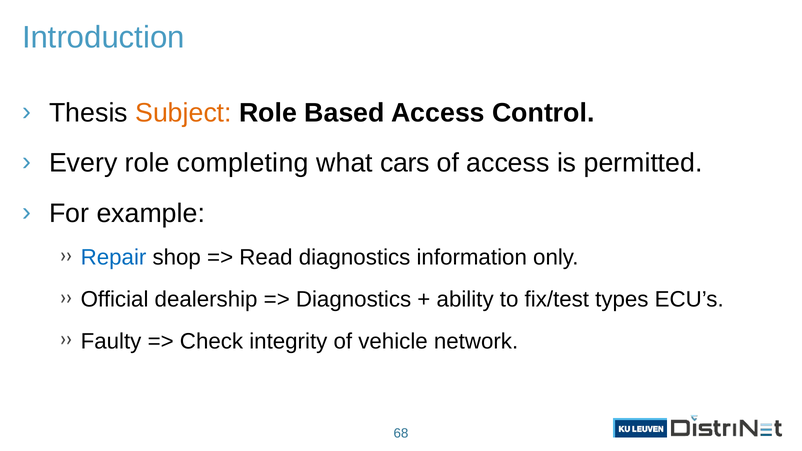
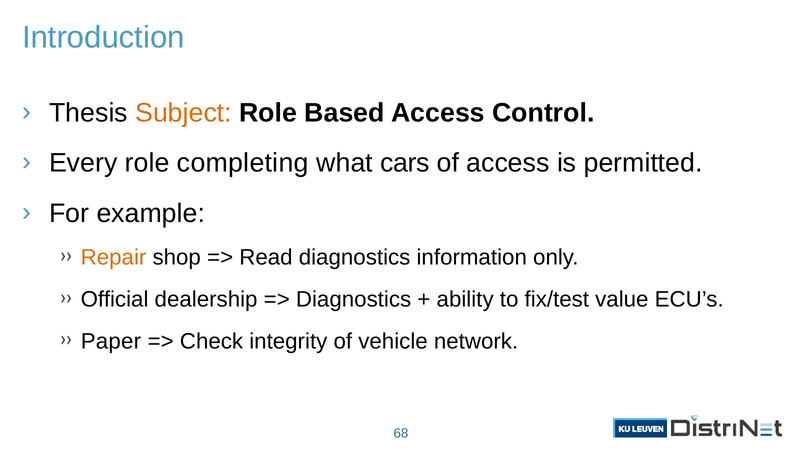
Repair colour: blue -> orange
types: types -> value
Faulty: Faulty -> Paper
